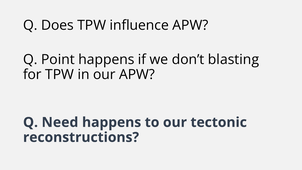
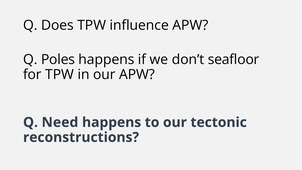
Point: Point -> Poles
blasting: blasting -> seafloor
